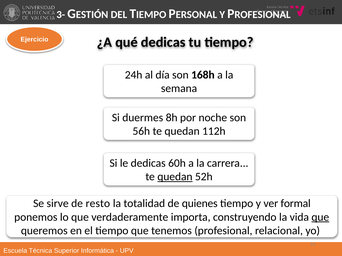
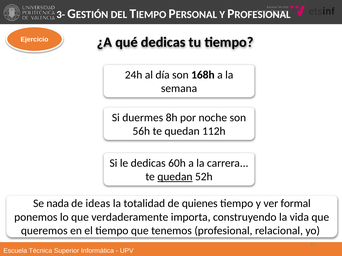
sirve: sirve -> nada
resto: resto -> ideas
que at (320, 217) underline: present -> none
